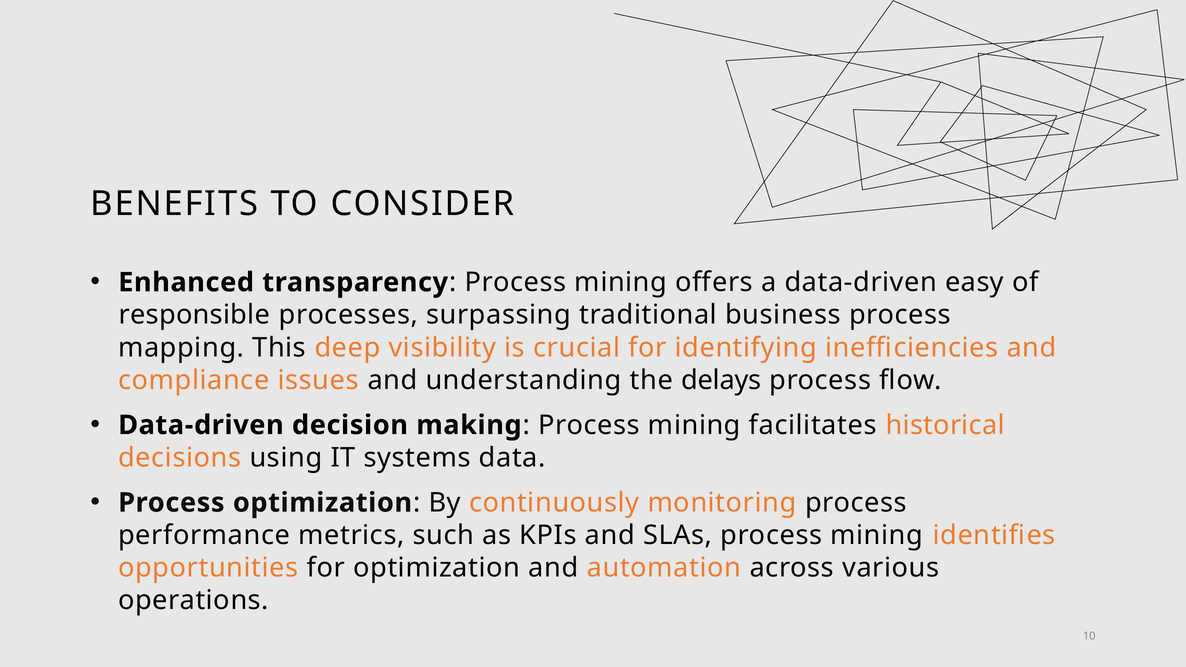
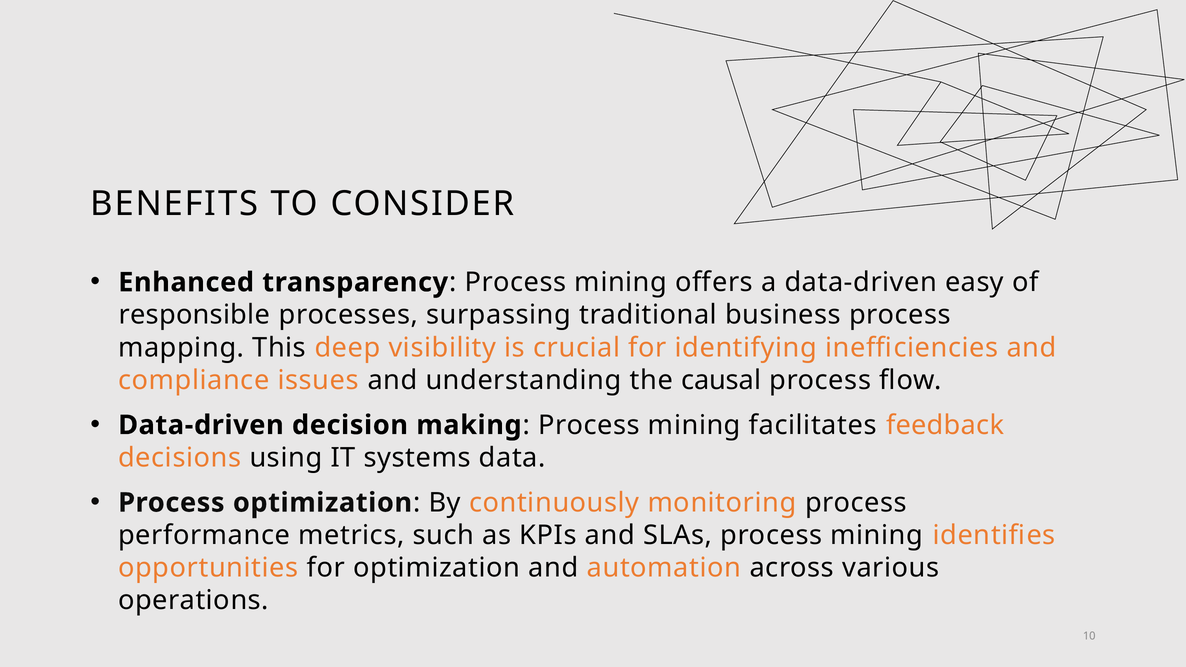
delays: delays -> causal
historical: historical -> feedback
